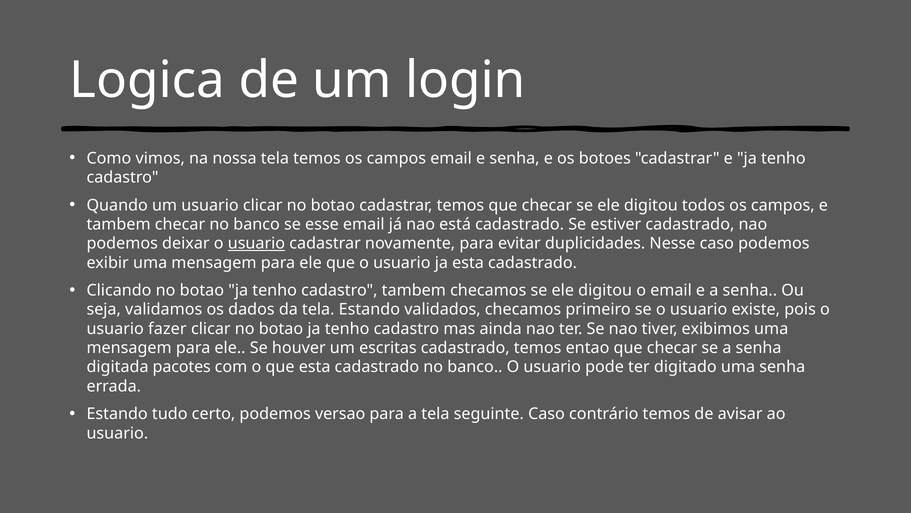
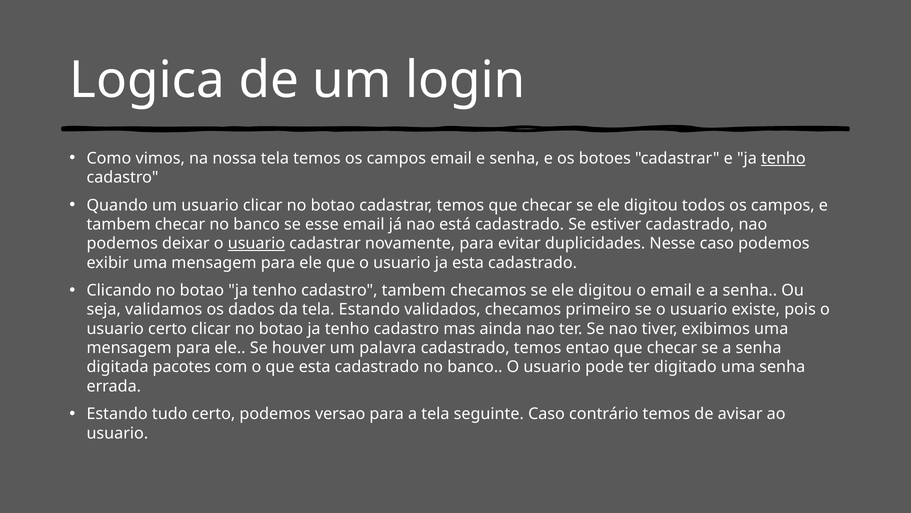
tenho at (783, 158) underline: none -> present
usuario fazer: fazer -> certo
escritas: escritas -> palavra
